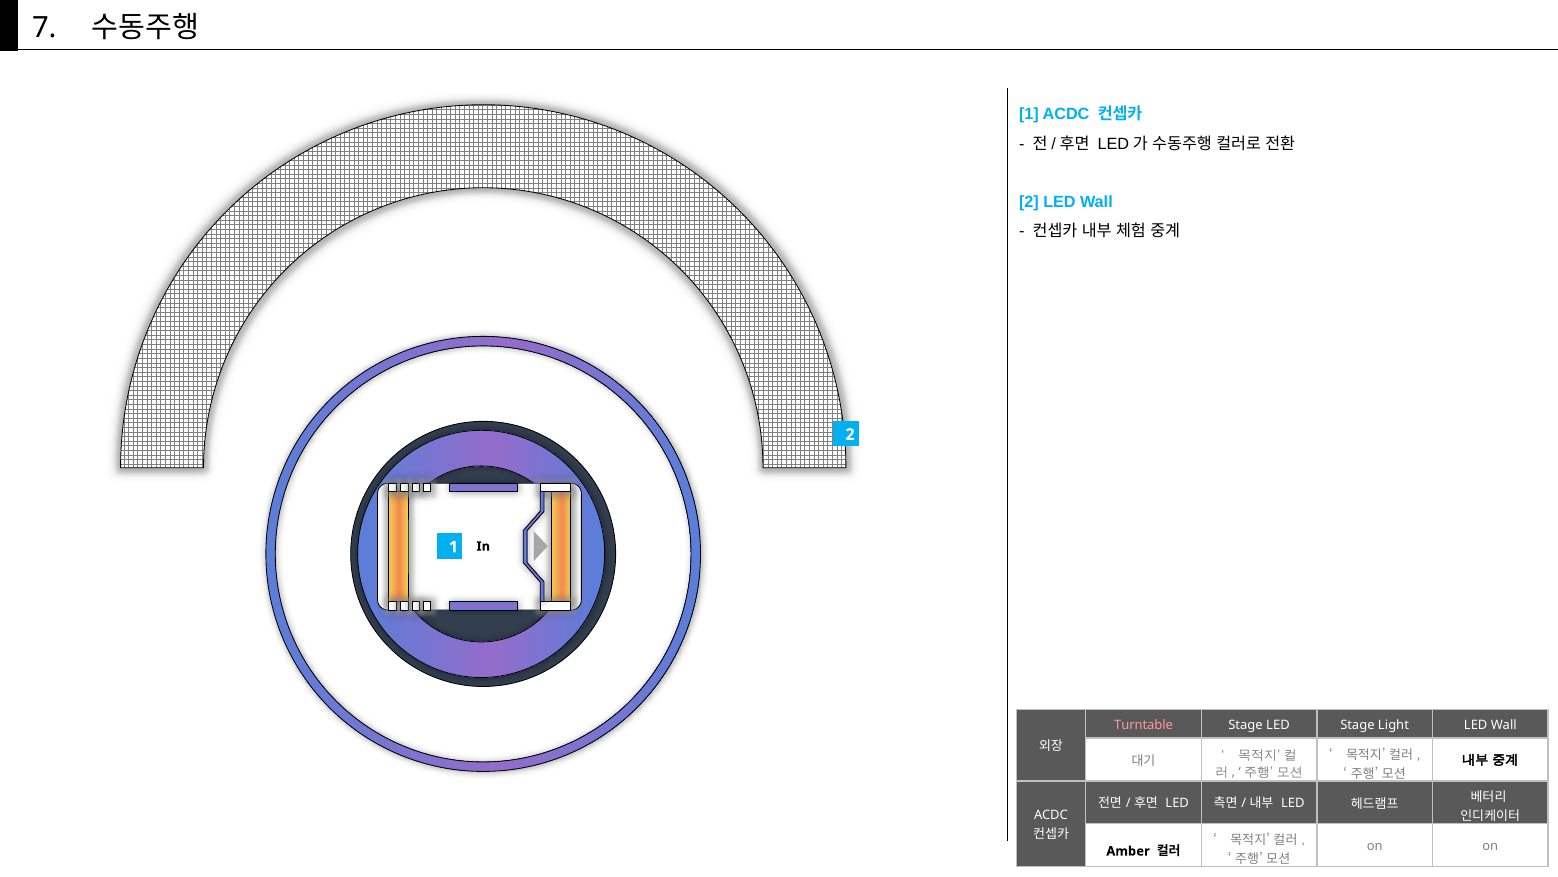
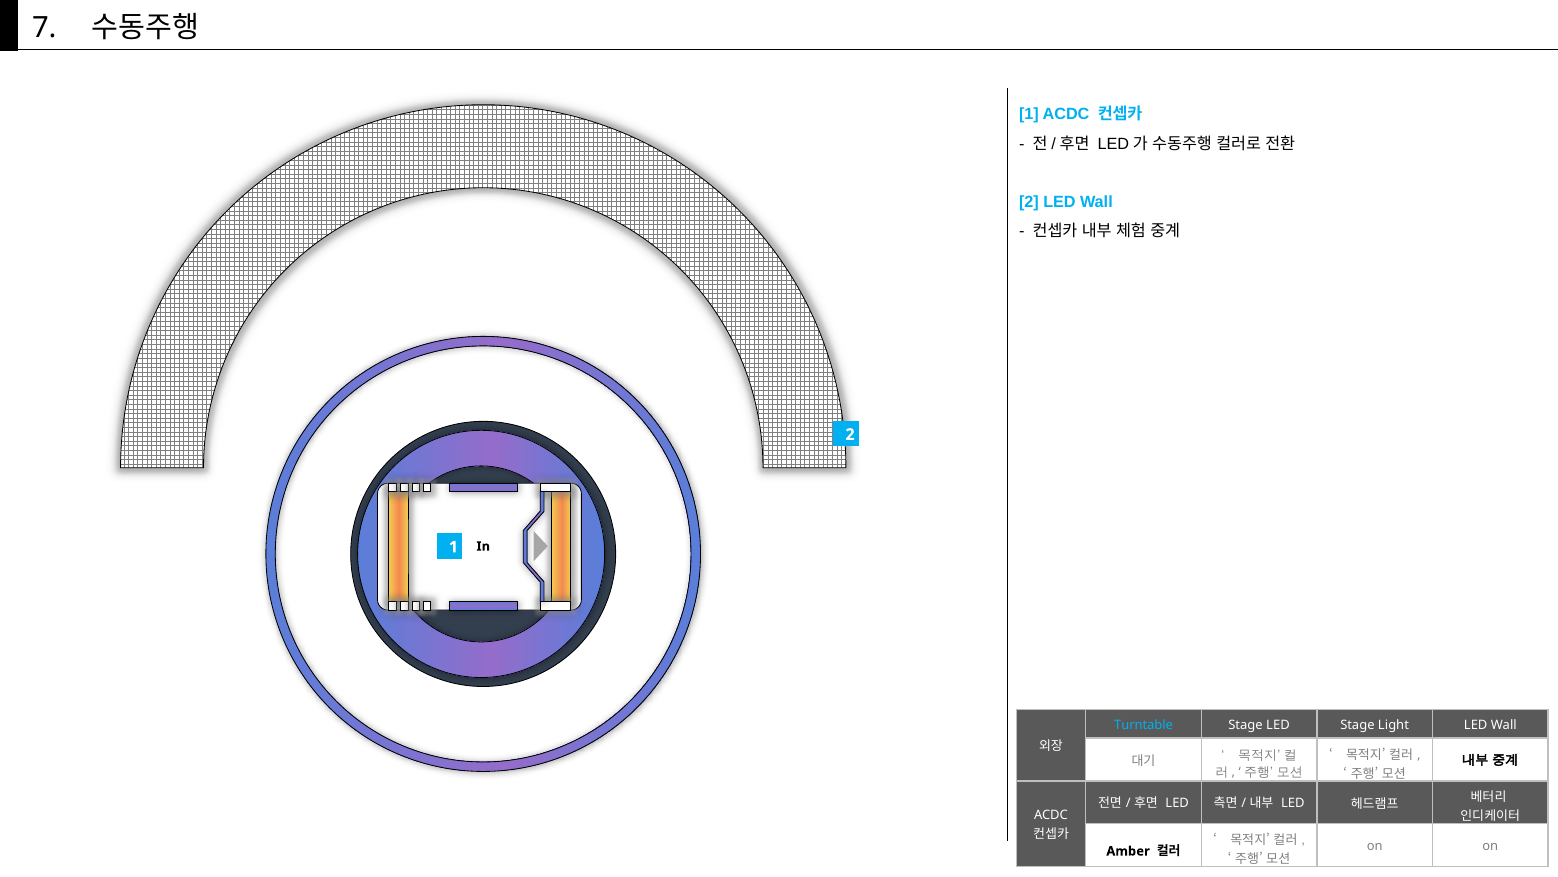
Turntable colour: pink -> light blue
